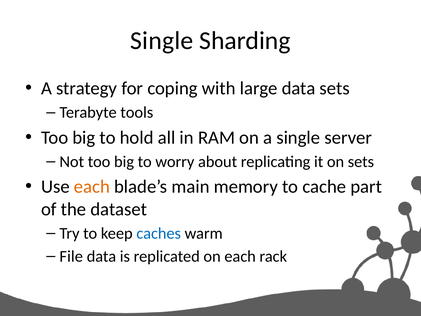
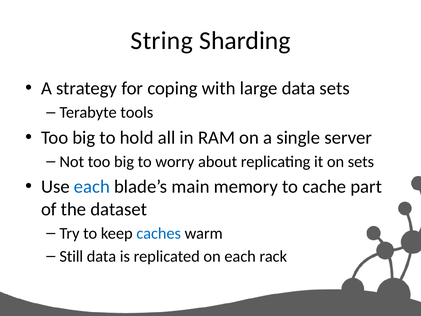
Single at (162, 41): Single -> String
each at (92, 187) colour: orange -> blue
File: File -> Still
